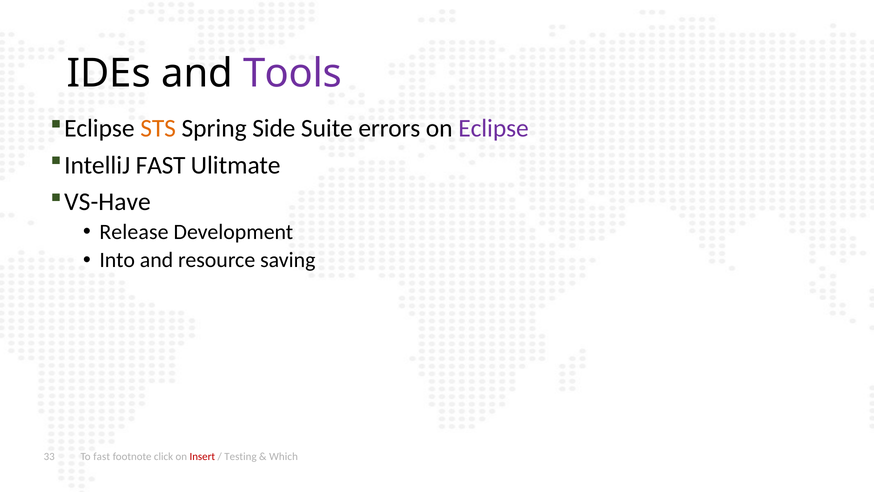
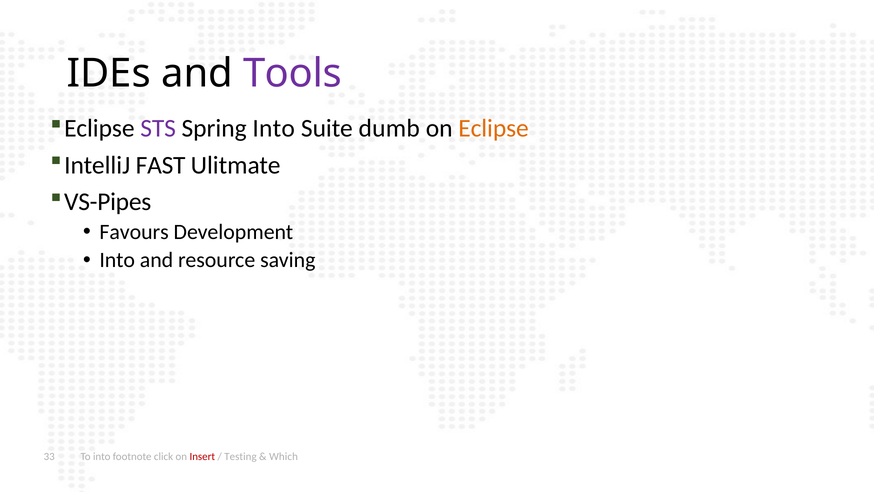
STS colour: orange -> purple
Spring Side: Side -> Into
errors: errors -> dumb
Eclipse at (494, 128) colour: purple -> orange
VS-Have: VS-Have -> VS-Pipes
Release: Release -> Favours
To fast: fast -> into
